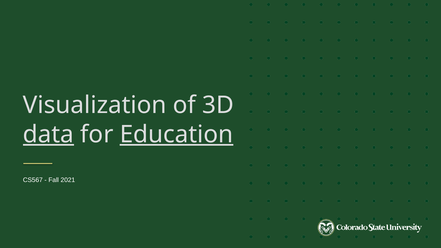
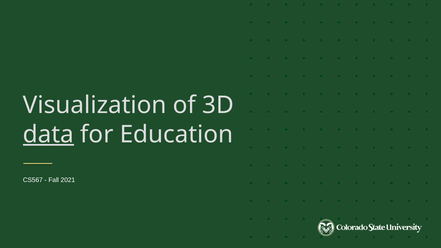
Education underline: present -> none
